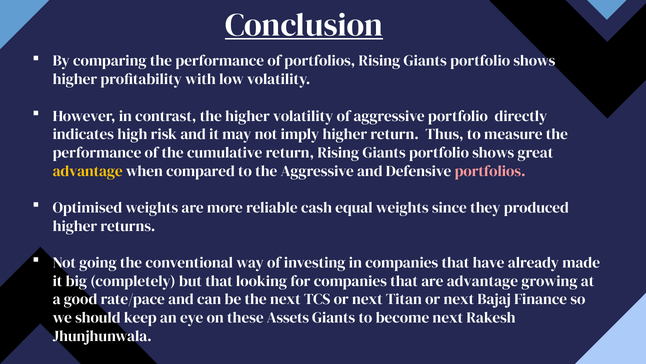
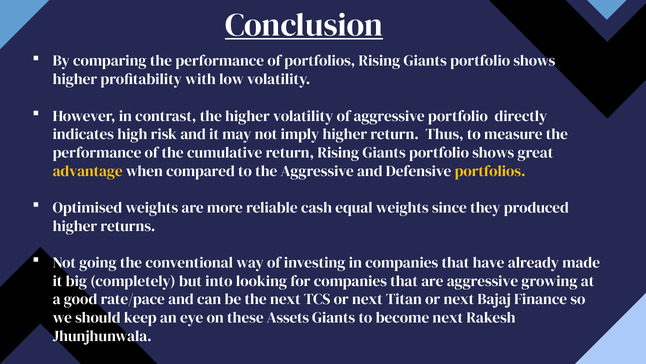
portfolios at (490, 171) colour: pink -> yellow
but that: that -> into
are advantage: advantage -> aggressive
